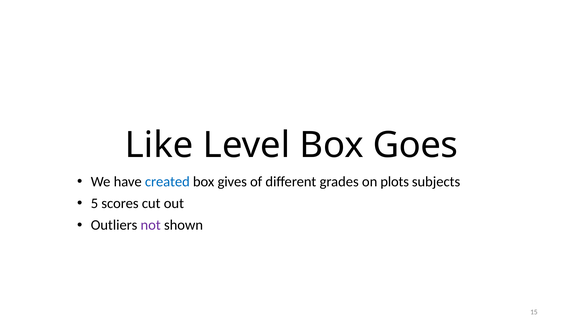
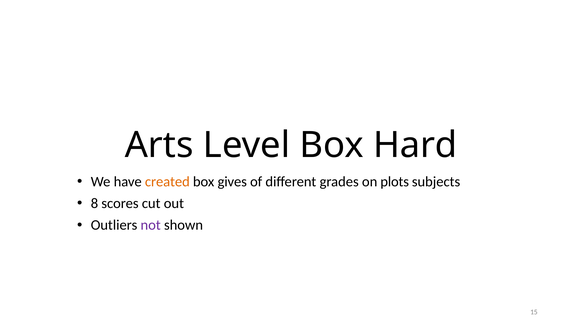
Like: Like -> Arts
Goes: Goes -> Hard
created colour: blue -> orange
5: 5 -> 8
